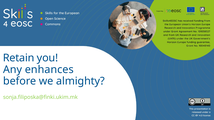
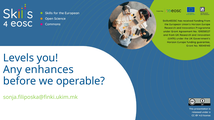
Retain: Retain -> Levels
almighty: almighty -> operable
